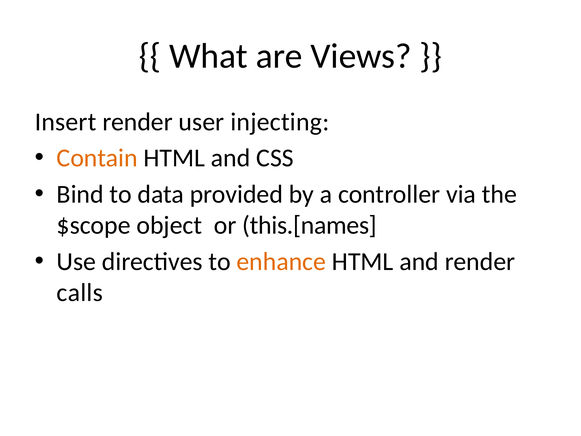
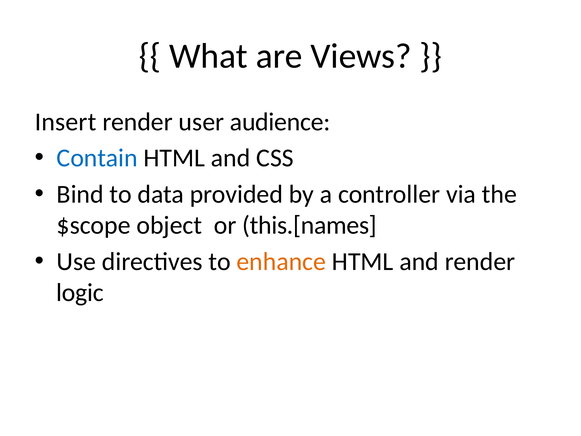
injecting: injecting -> audience
Contain colour: orange -> blue
calls: calls -> logic
